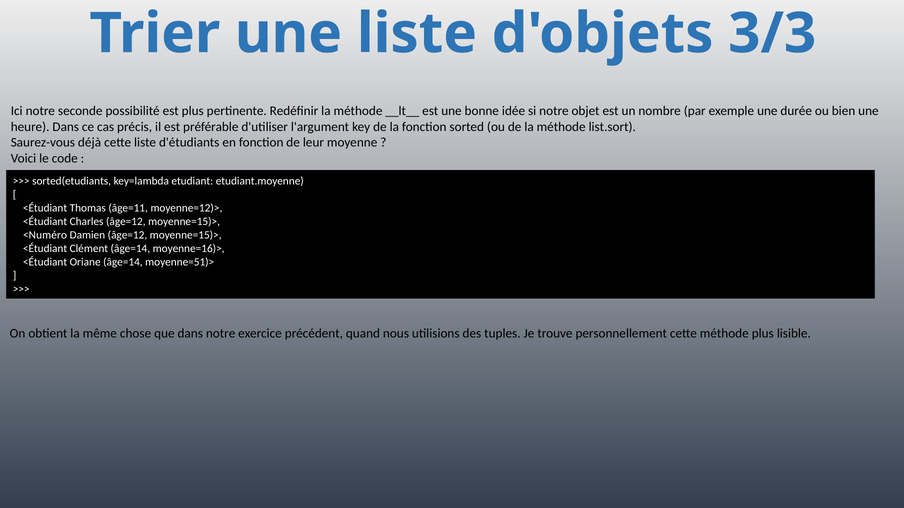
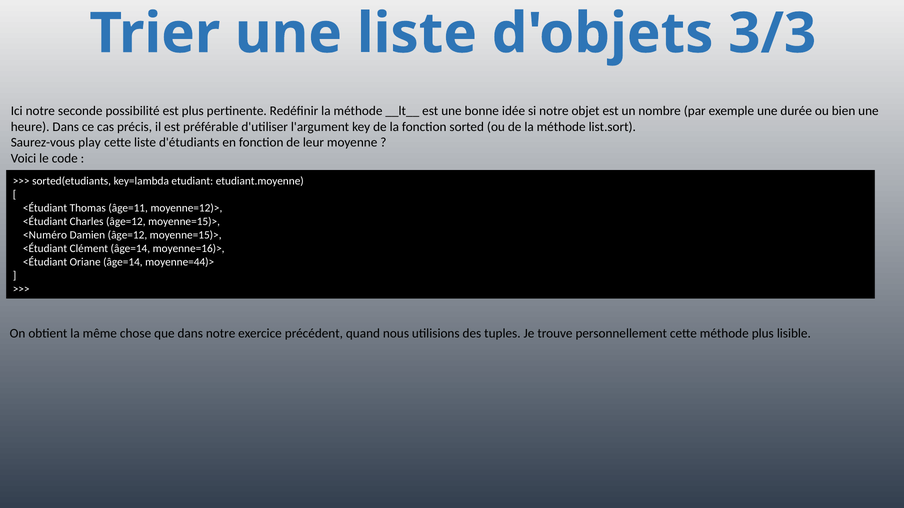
déjà: déjà -> play
moyenne=51)>: moyenne=51)> -> moyenne=44)>
